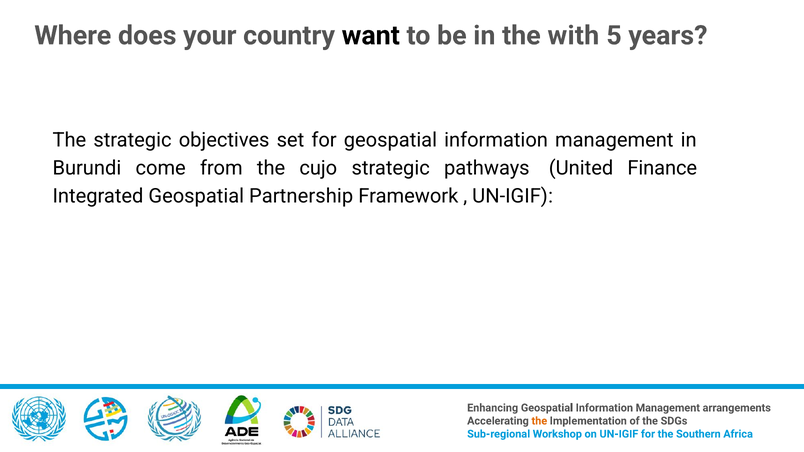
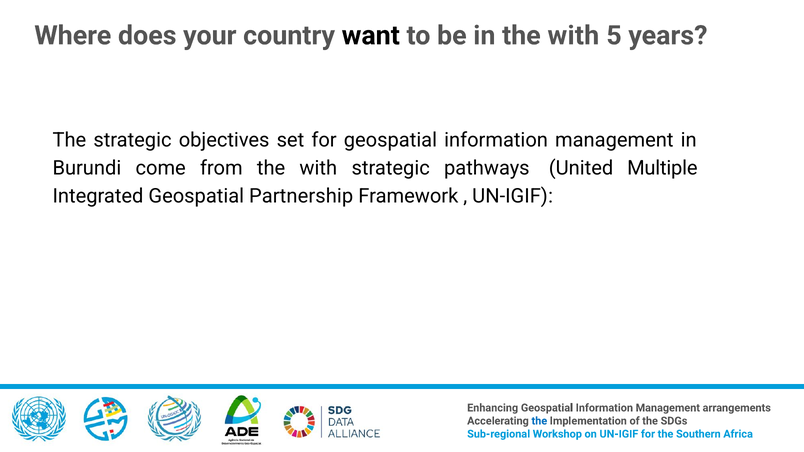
from the cujo: cujo -> with
Finance: Finance -> Multiple
the at (539, 421) colour: orange -> blue
